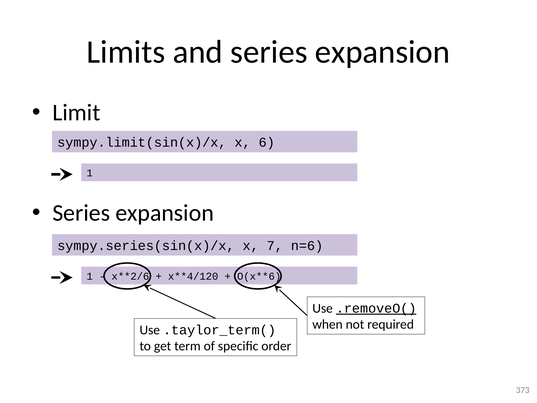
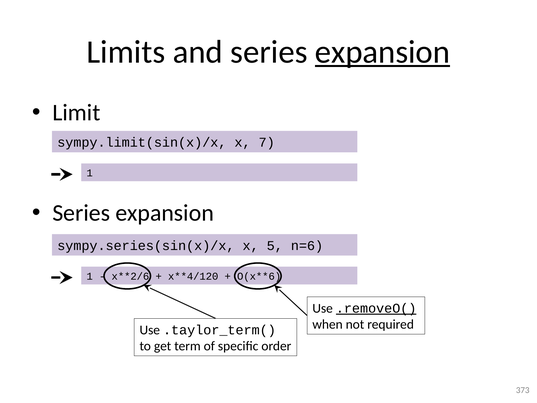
expansion at (383, 52) underline: none -> present
6: 6 -> 7
7: 7 -> 5
